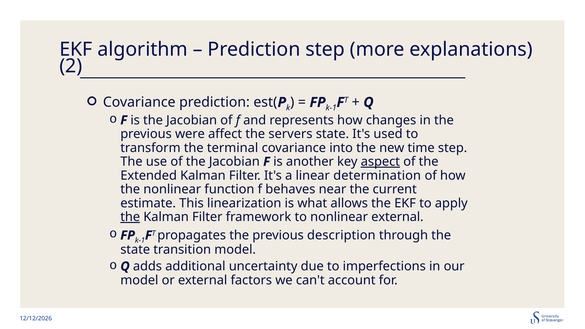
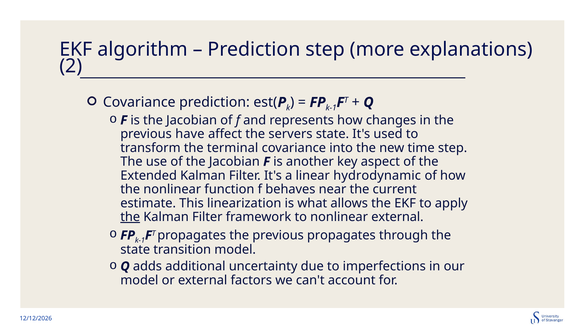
were: were -> have
aspect underline: present -> none
determination: determination -> hydrodynamic
previous description: description -> propagates
